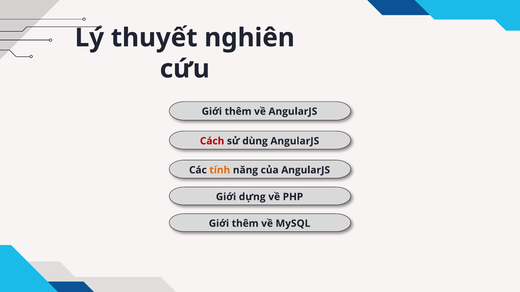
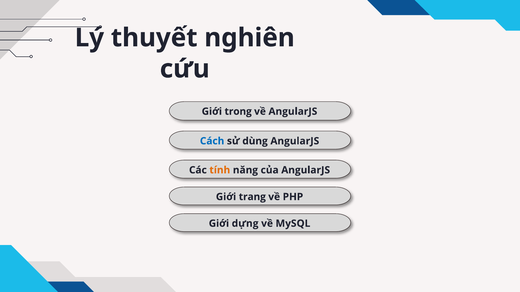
thêm at (238, 112): thêm -> trong
Cách colour: red -> blue
dựng: dựng -> trang
thêm at (245, 224): thêm -> dựng
